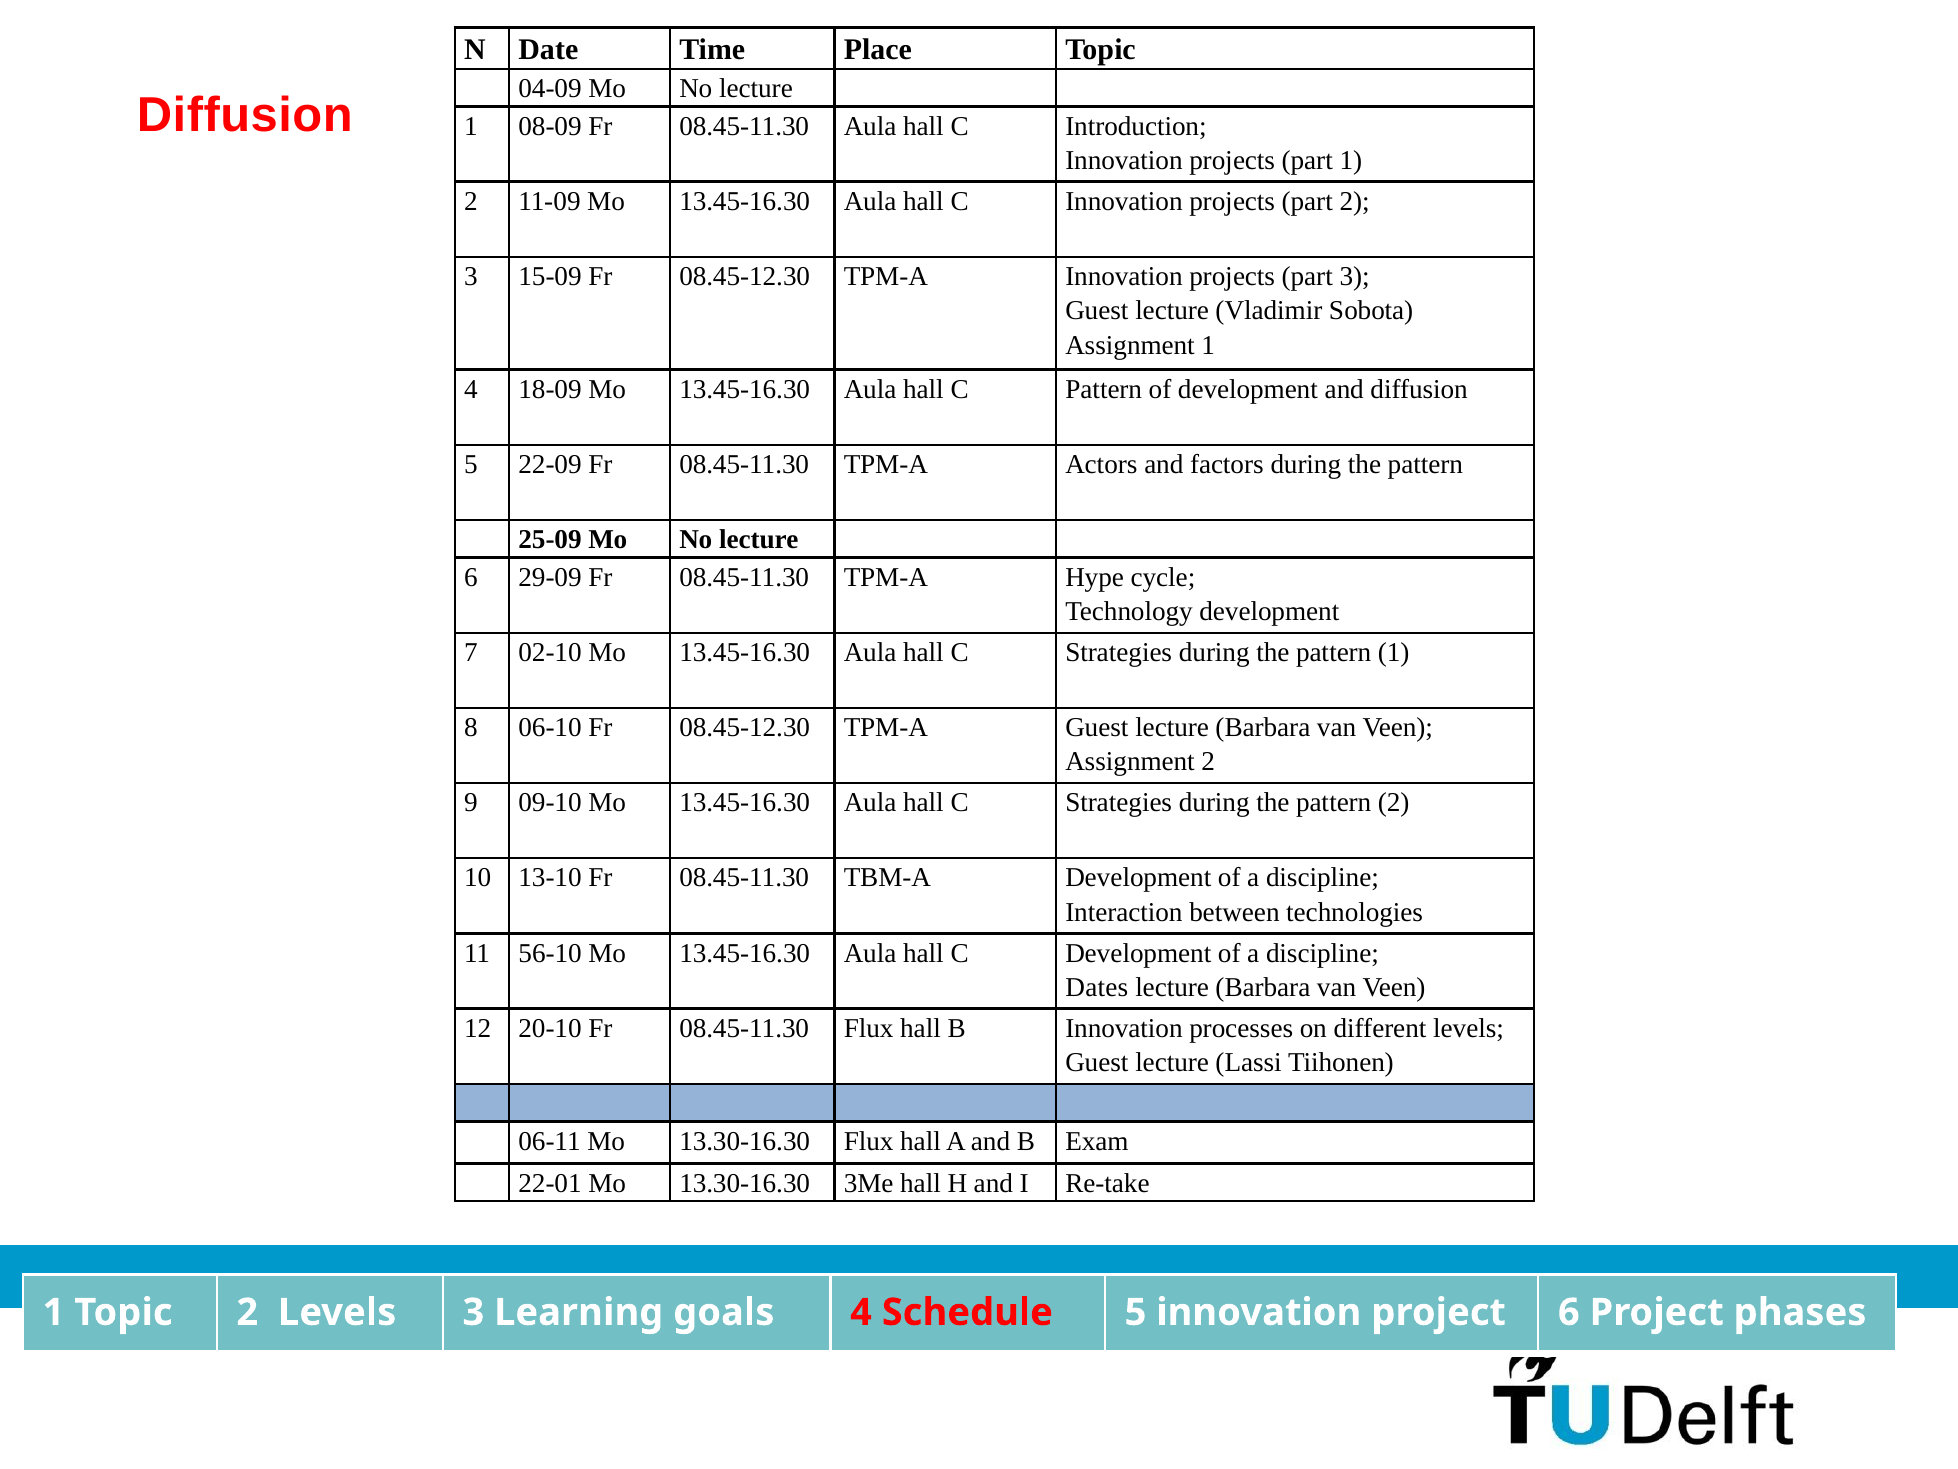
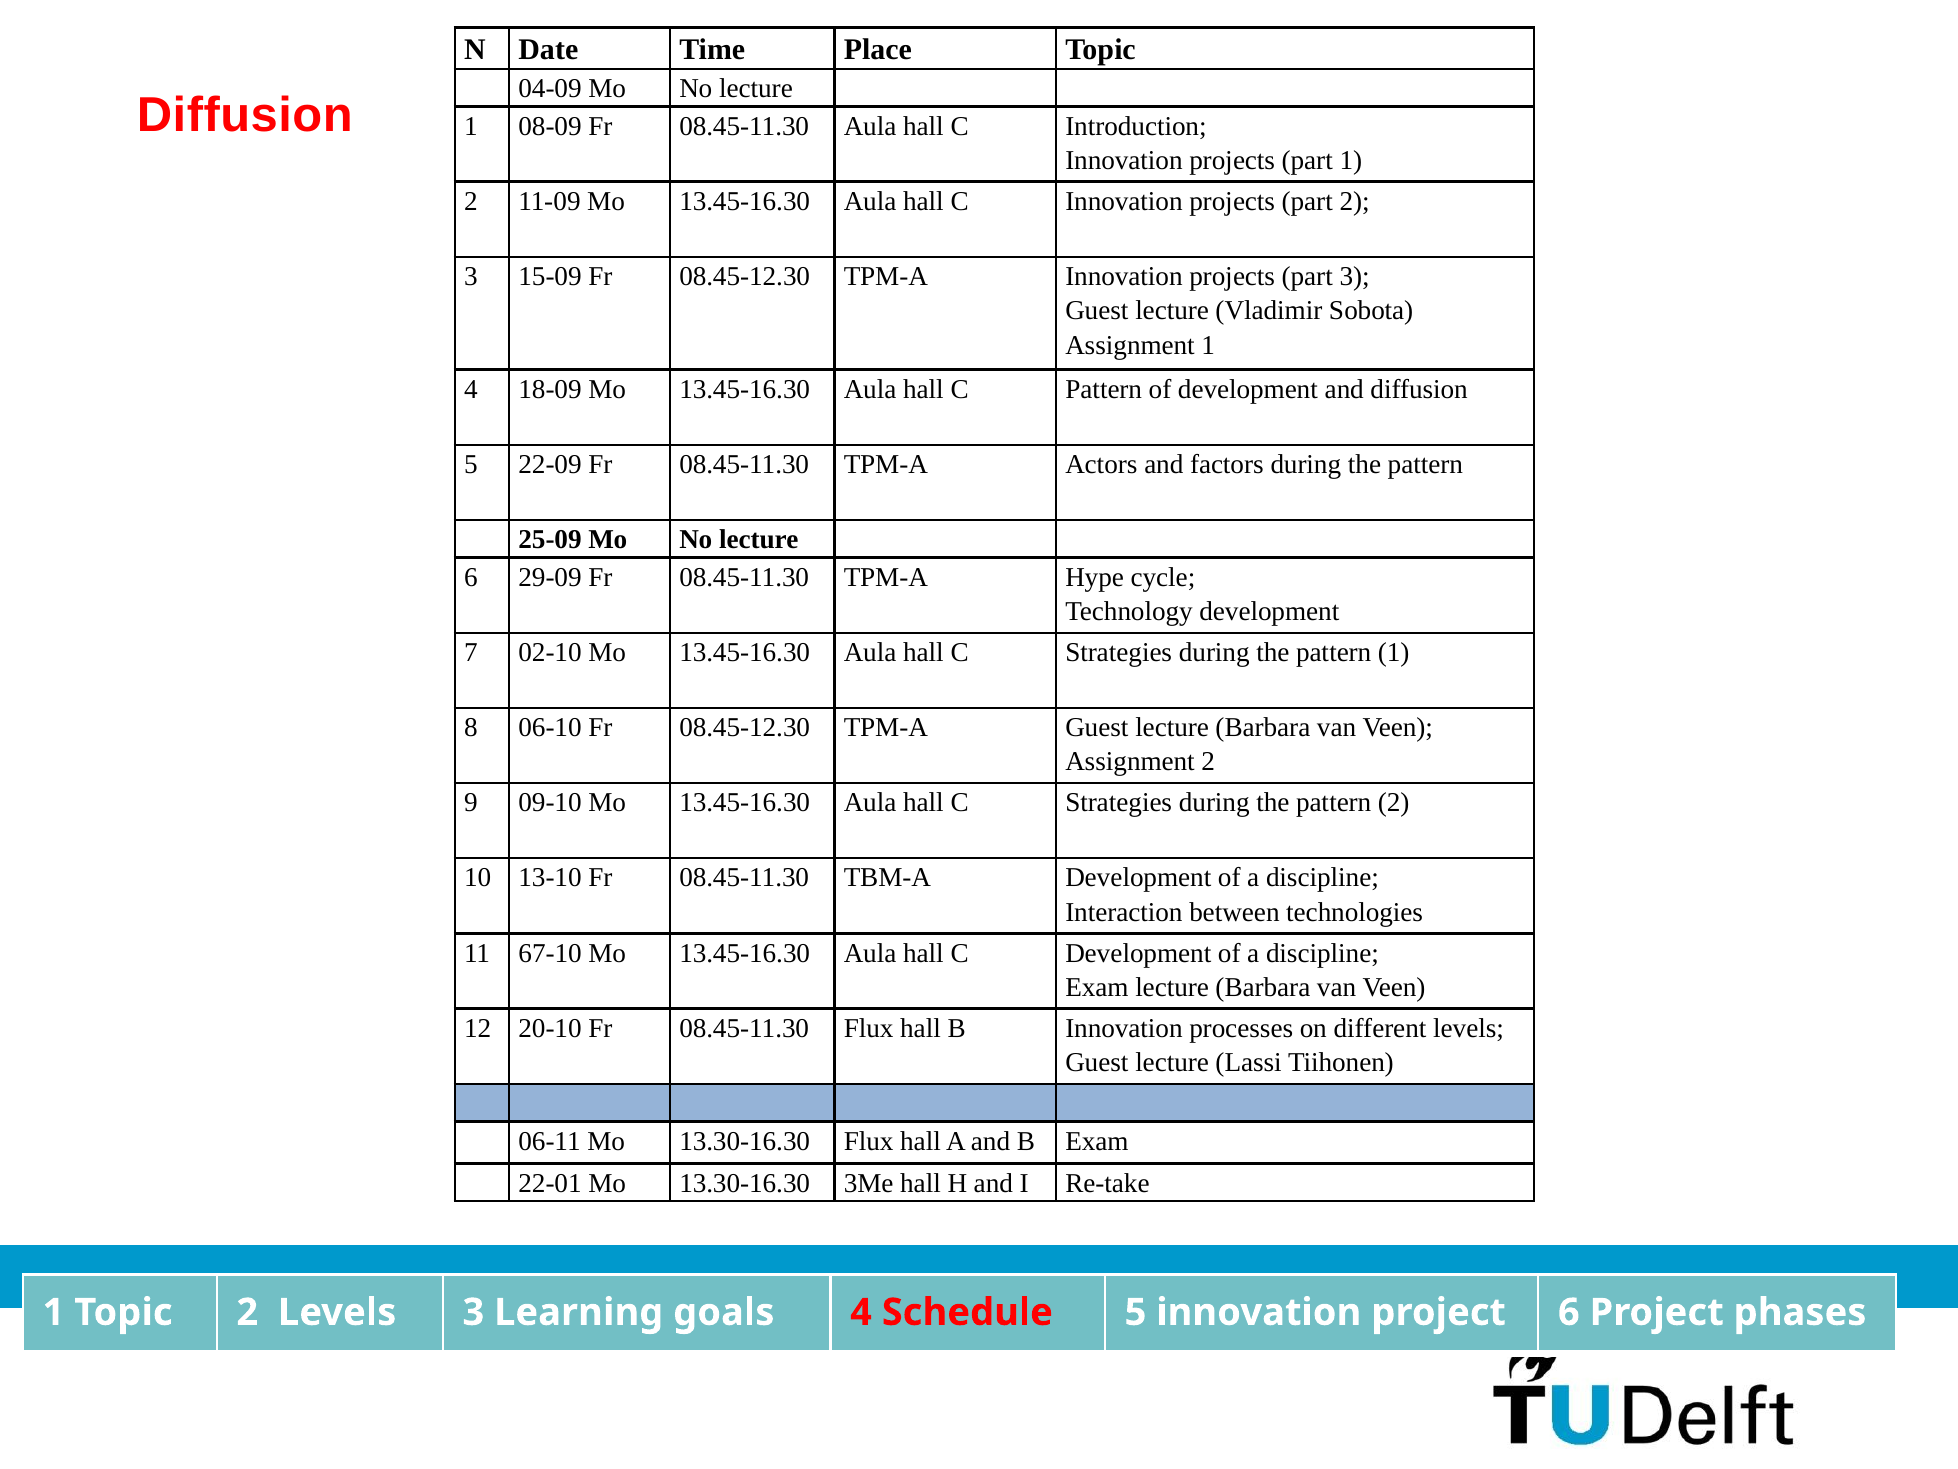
56-10: 56-10 -> 67-10
Dates at (1097, 987): Dates -> Exam
